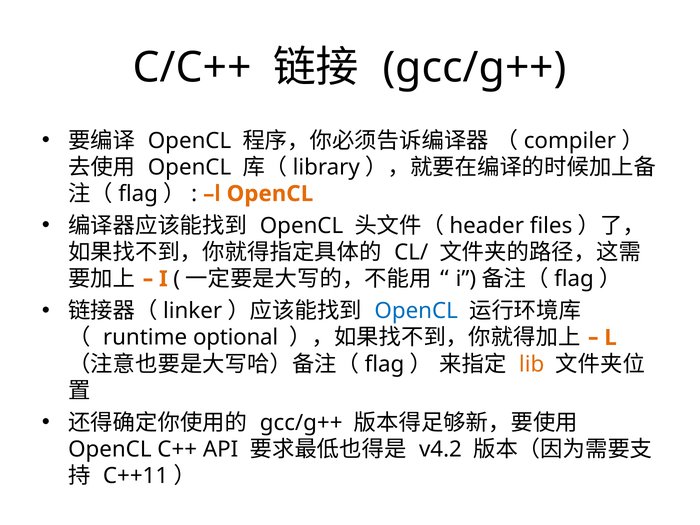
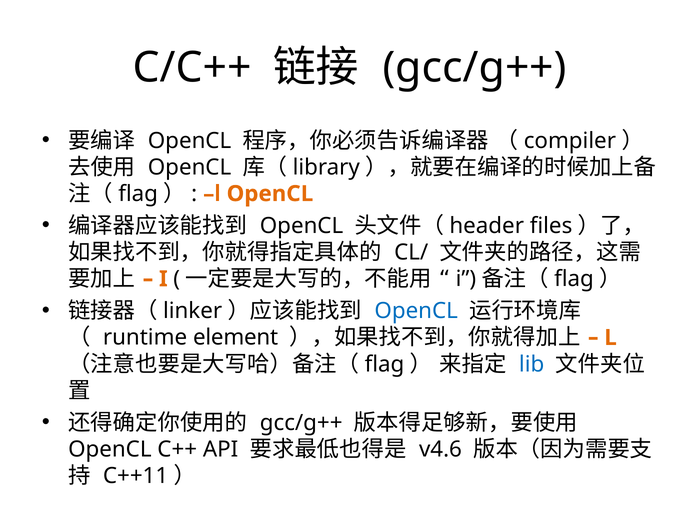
optional: optional -> element
lib colour: orange -> blue
v4.2: v4.2 -> v4.6
